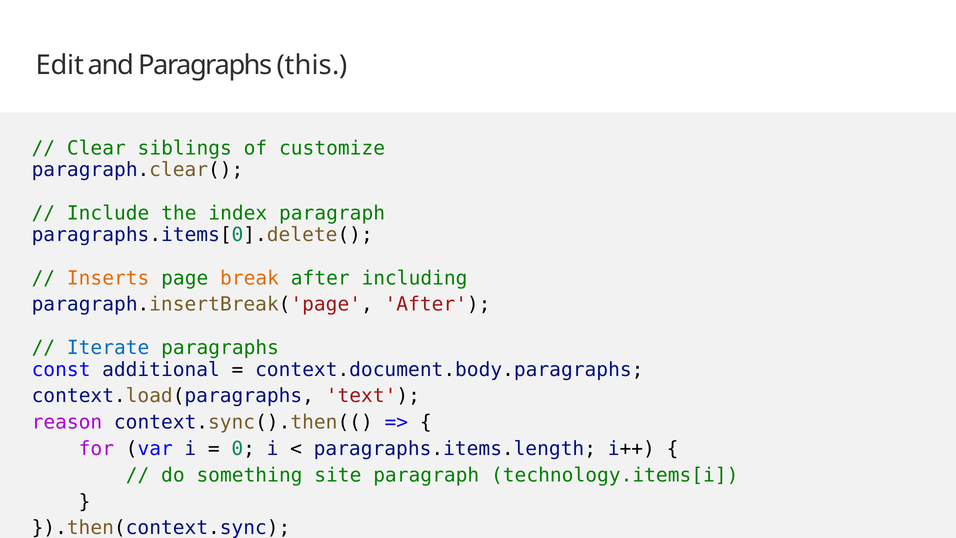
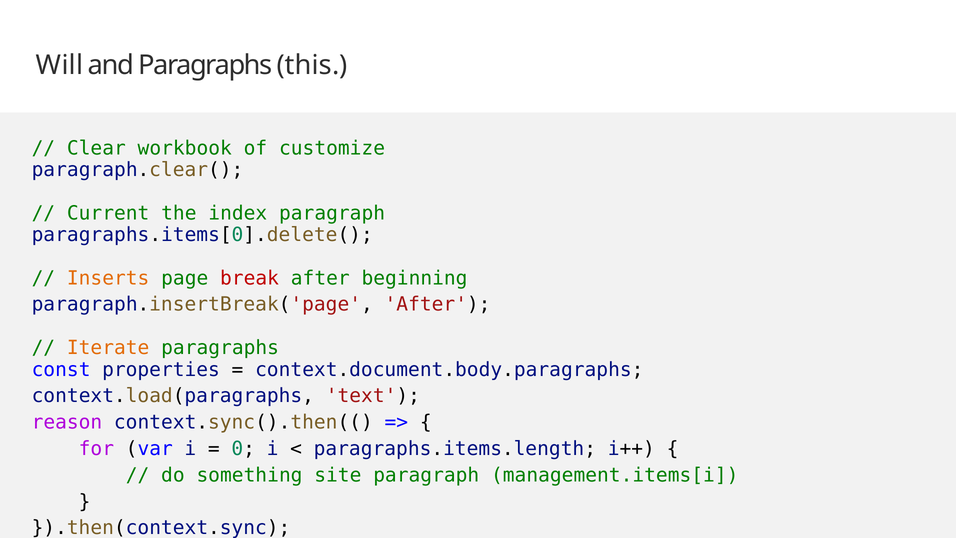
Edit: Edit -> Will
siblings: siblings -> workbook
Include: Include -> Current
break colour: orange -> red
including: including -> beginning
Iterate colour: blue -> orange
additional: additional -> properties
technology.items[i: technology.items[i -> management.items[i
